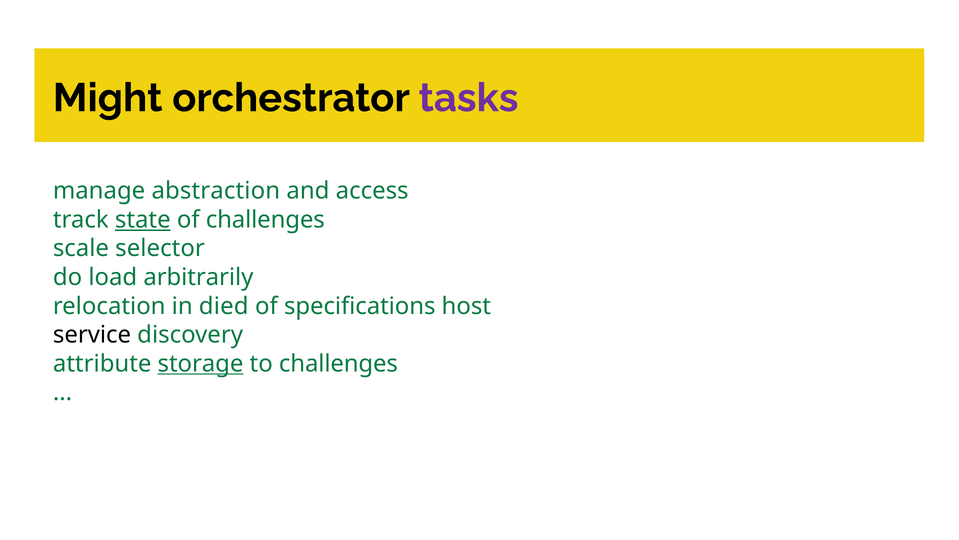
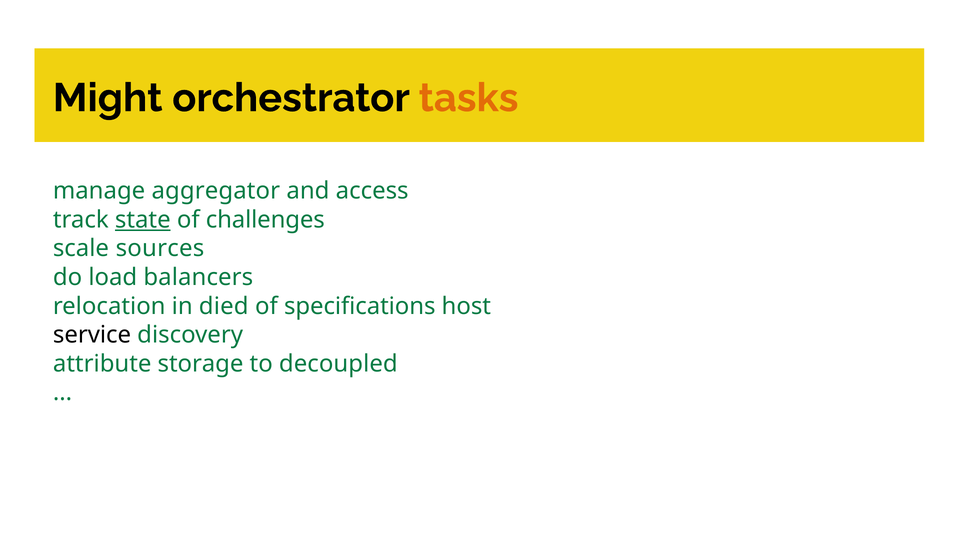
tasks colour: purple -> orange
abstraction: abstraction -> aggregator
selector: selector -> sources
arbitrarily: arbitrarily -> balancers
storage underline: present -> none
to challenges: challenges -> decoupled
